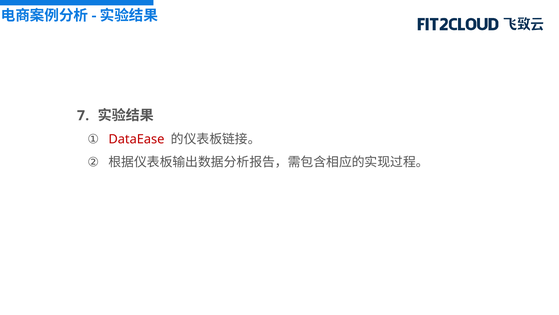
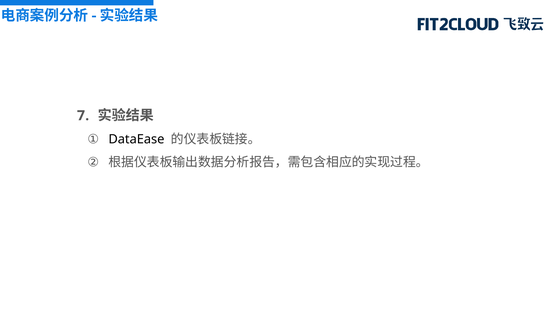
DataEase colour: red -> black
